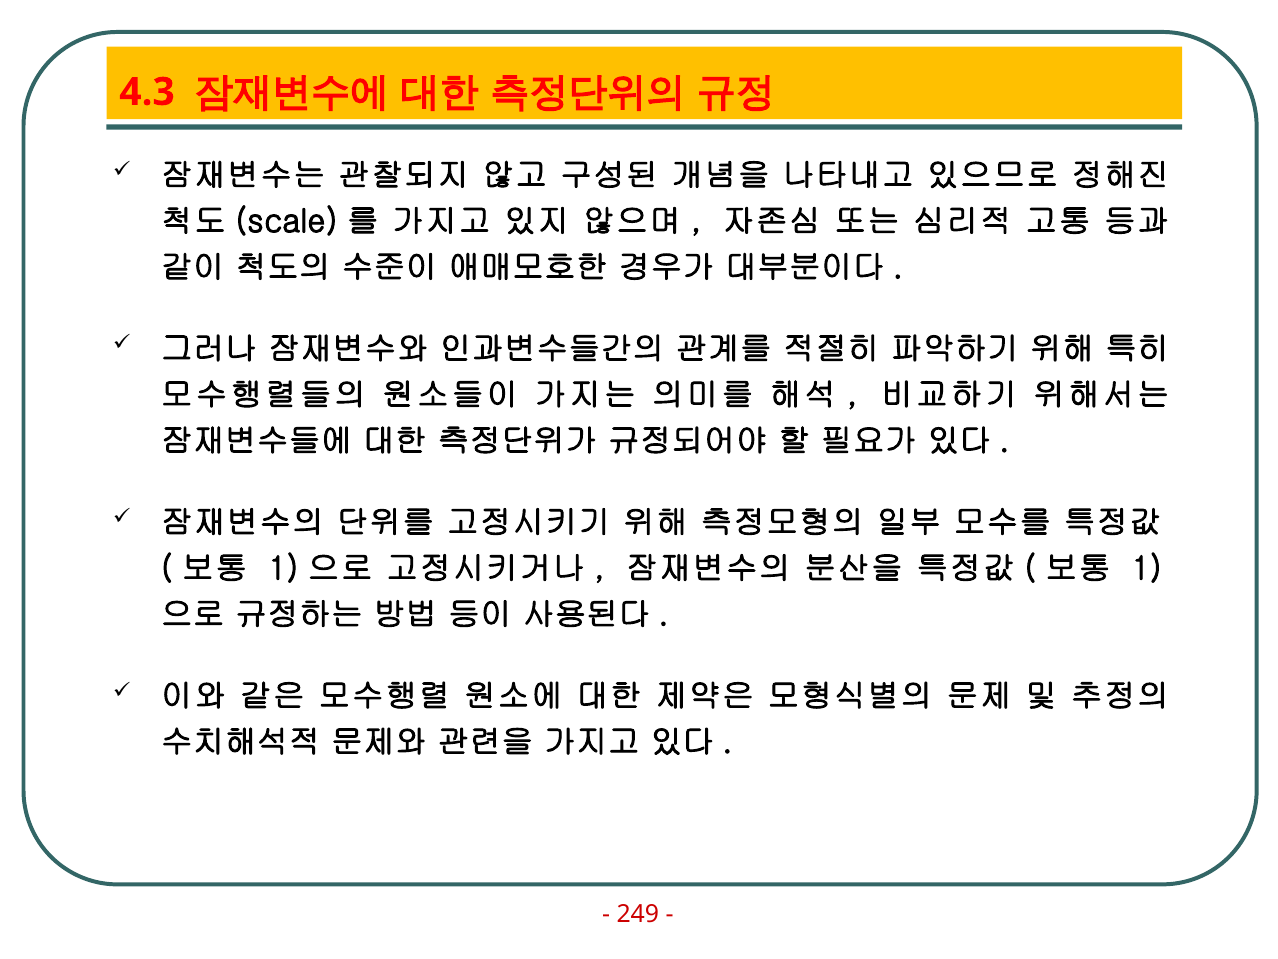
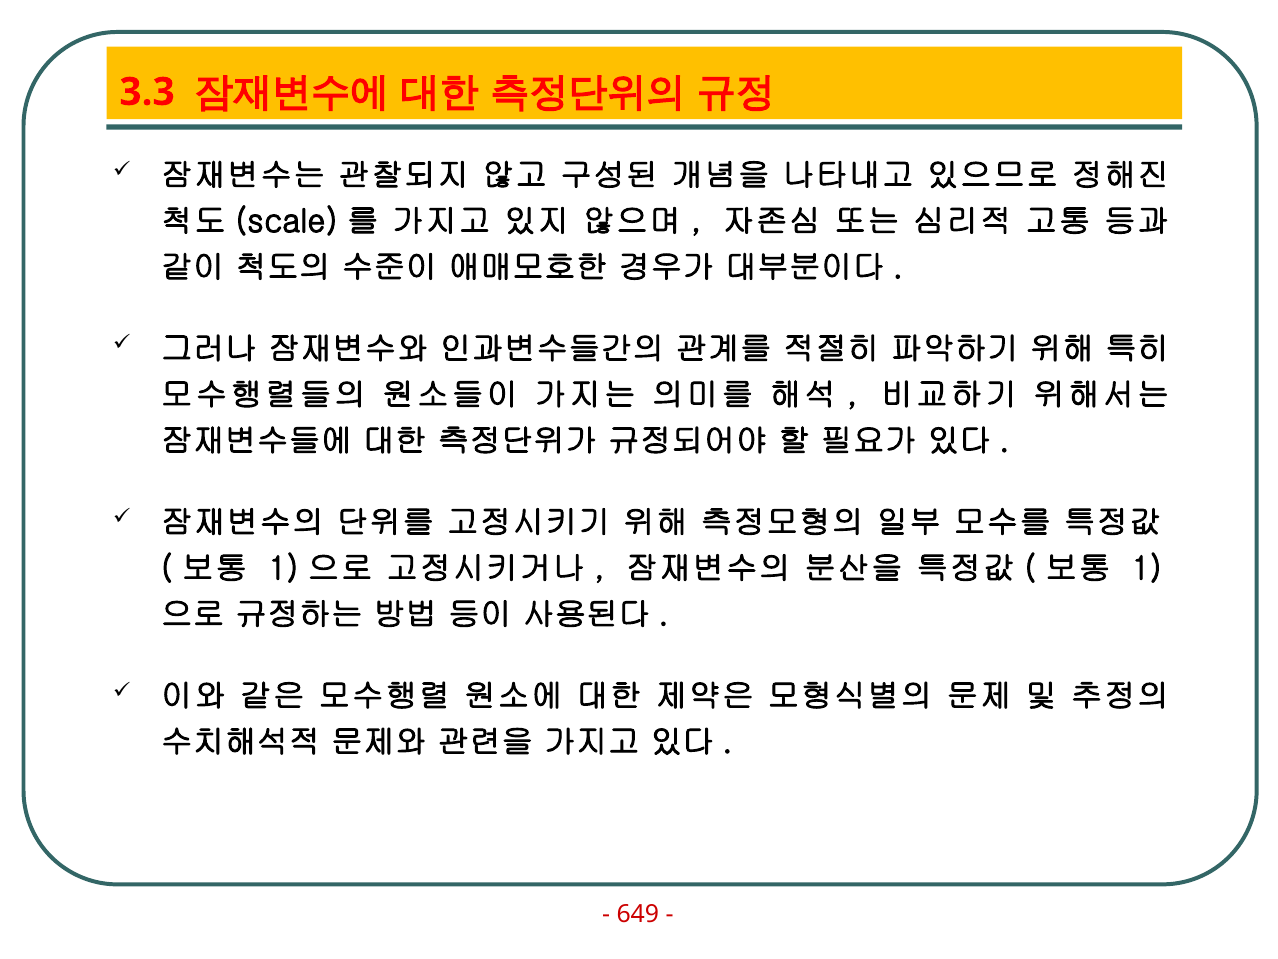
4.3: 4.3 -> 3.3
249: 249 -> 649
